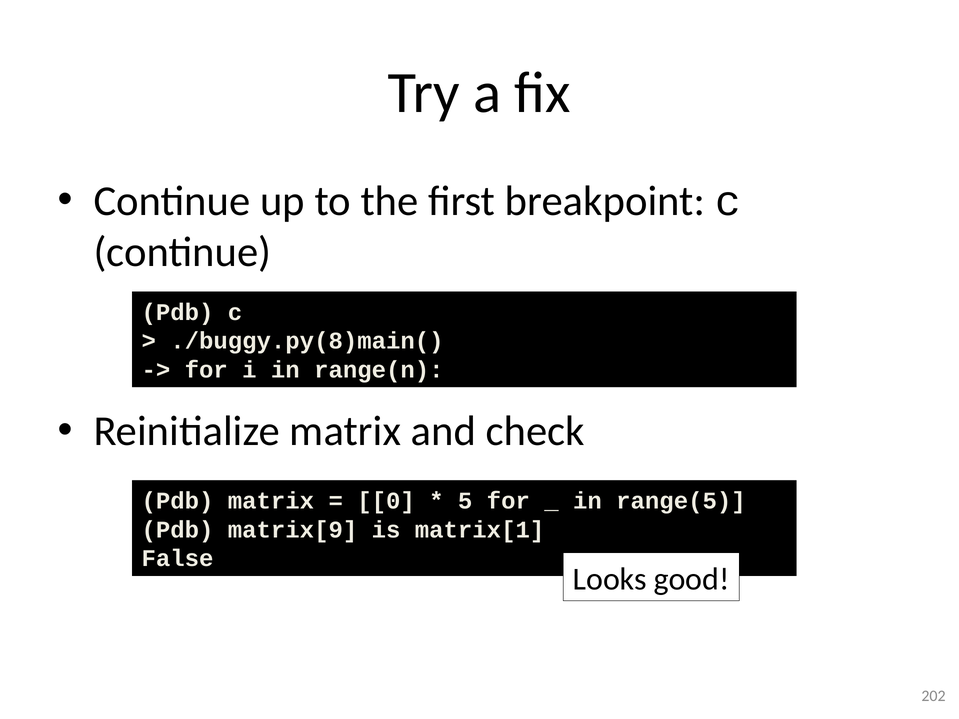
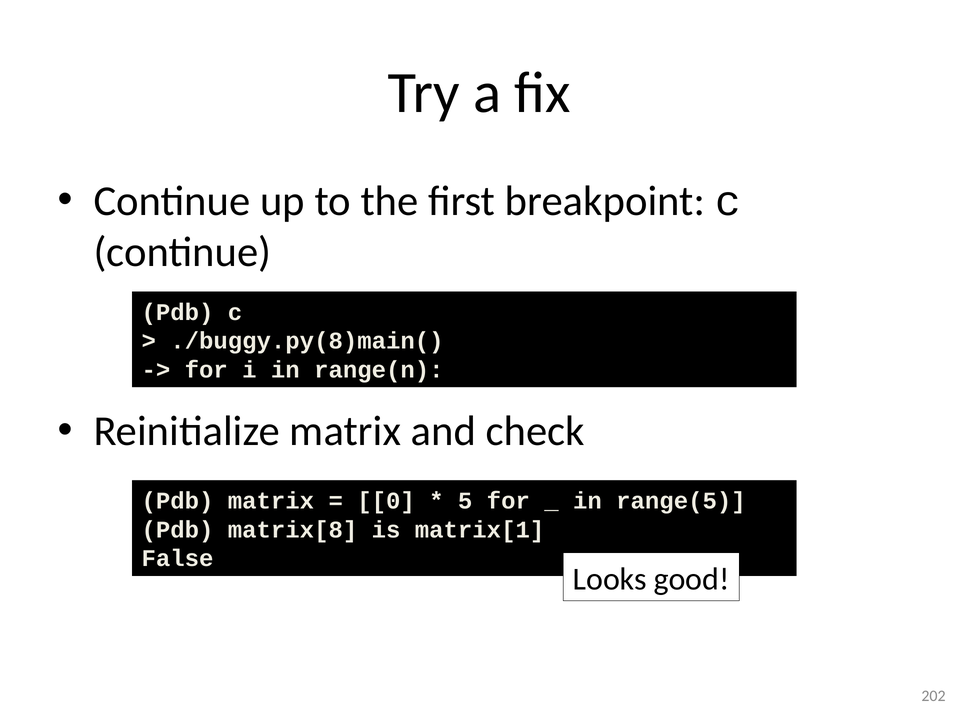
matrix[9: matrix[9 -> matrix[8
